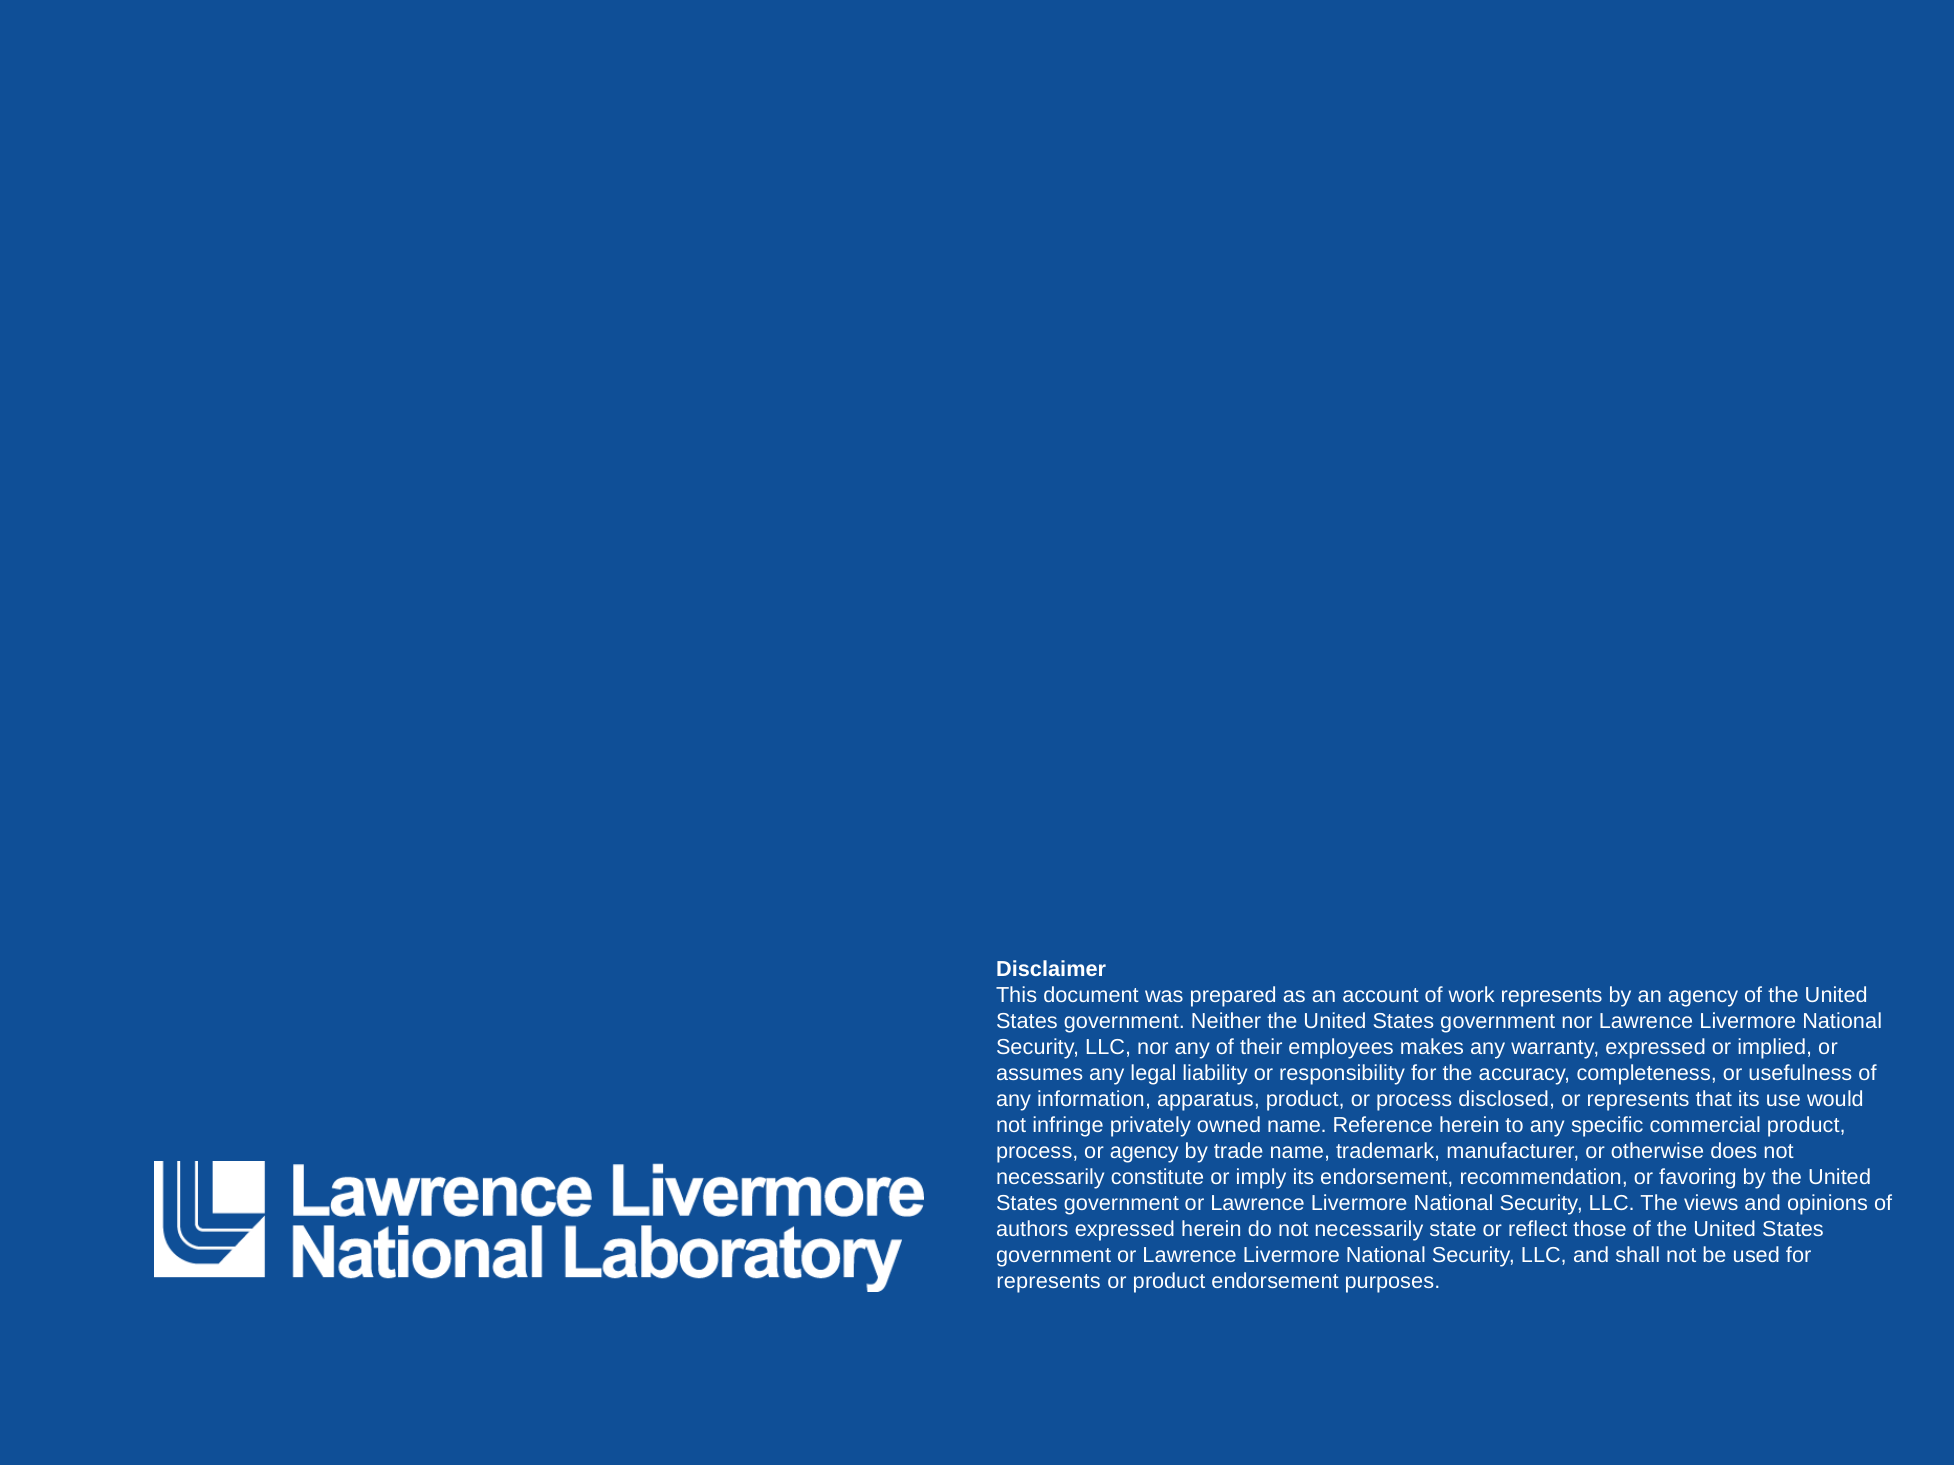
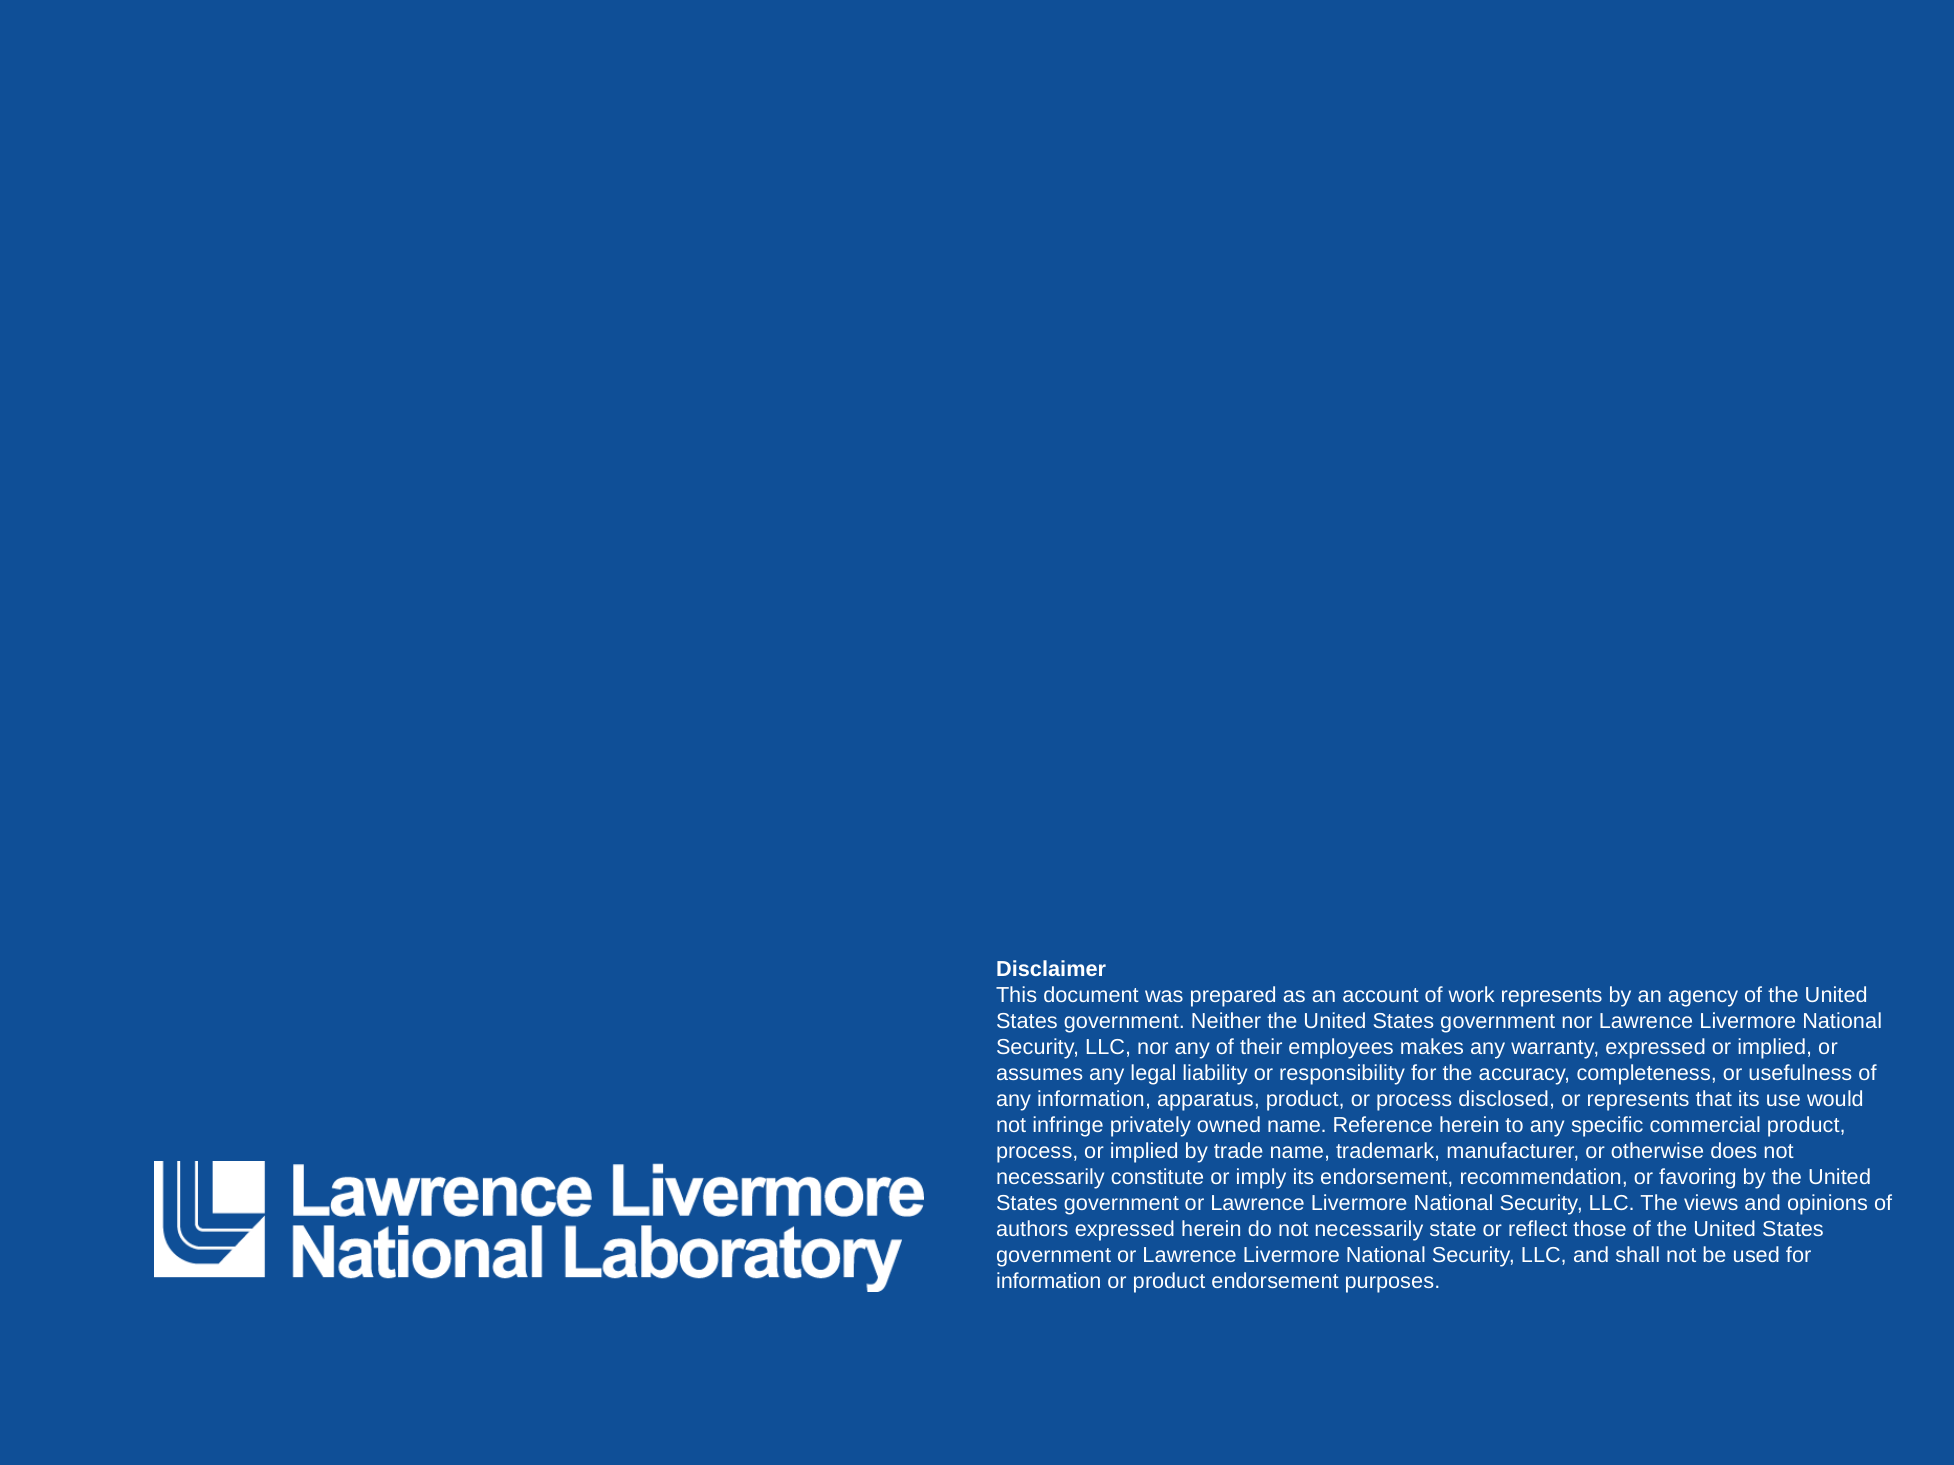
process or agency: agency -> implied
represents at (1049, 1282): represents -> information
